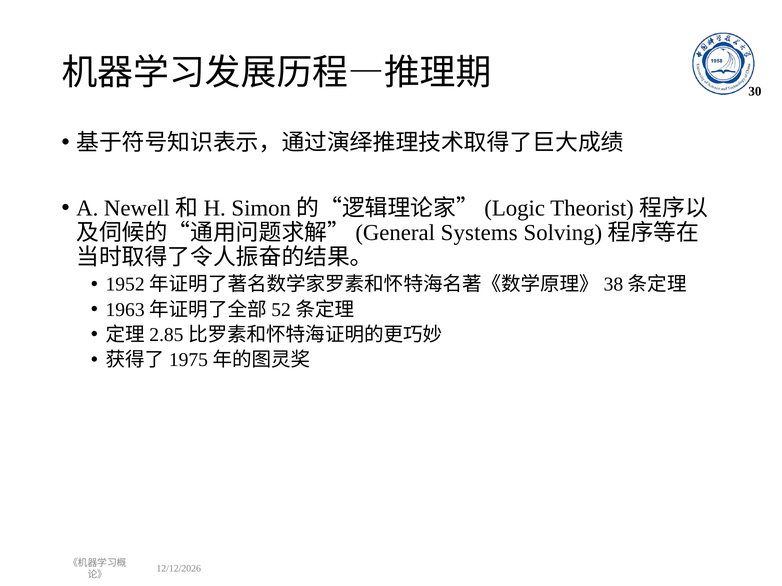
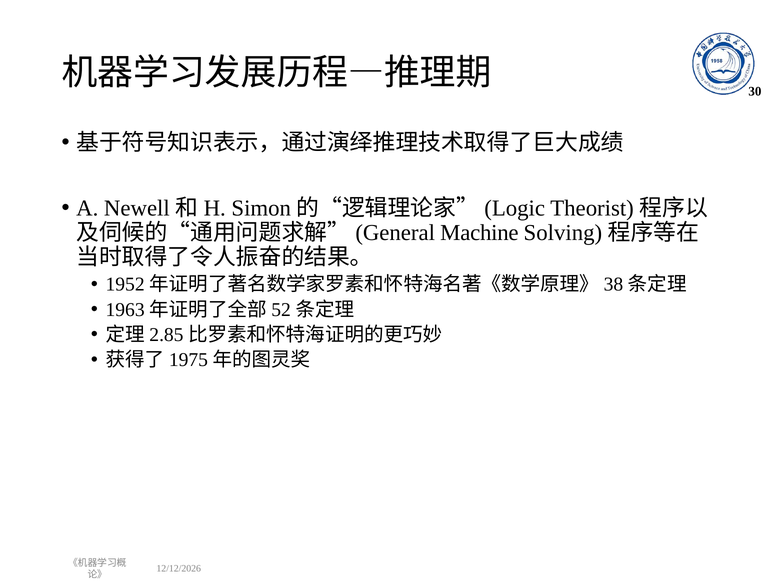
Systems: Systems -> Machine
